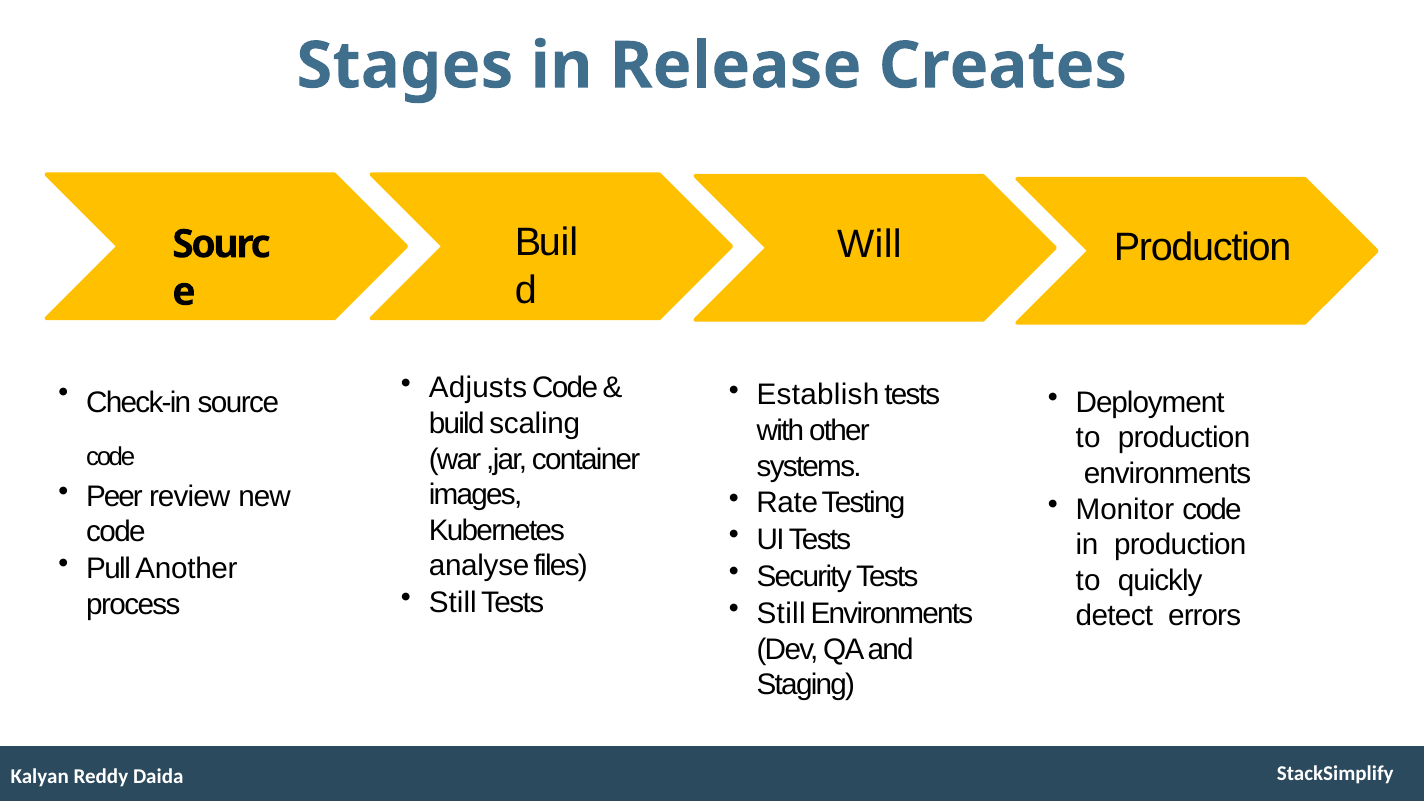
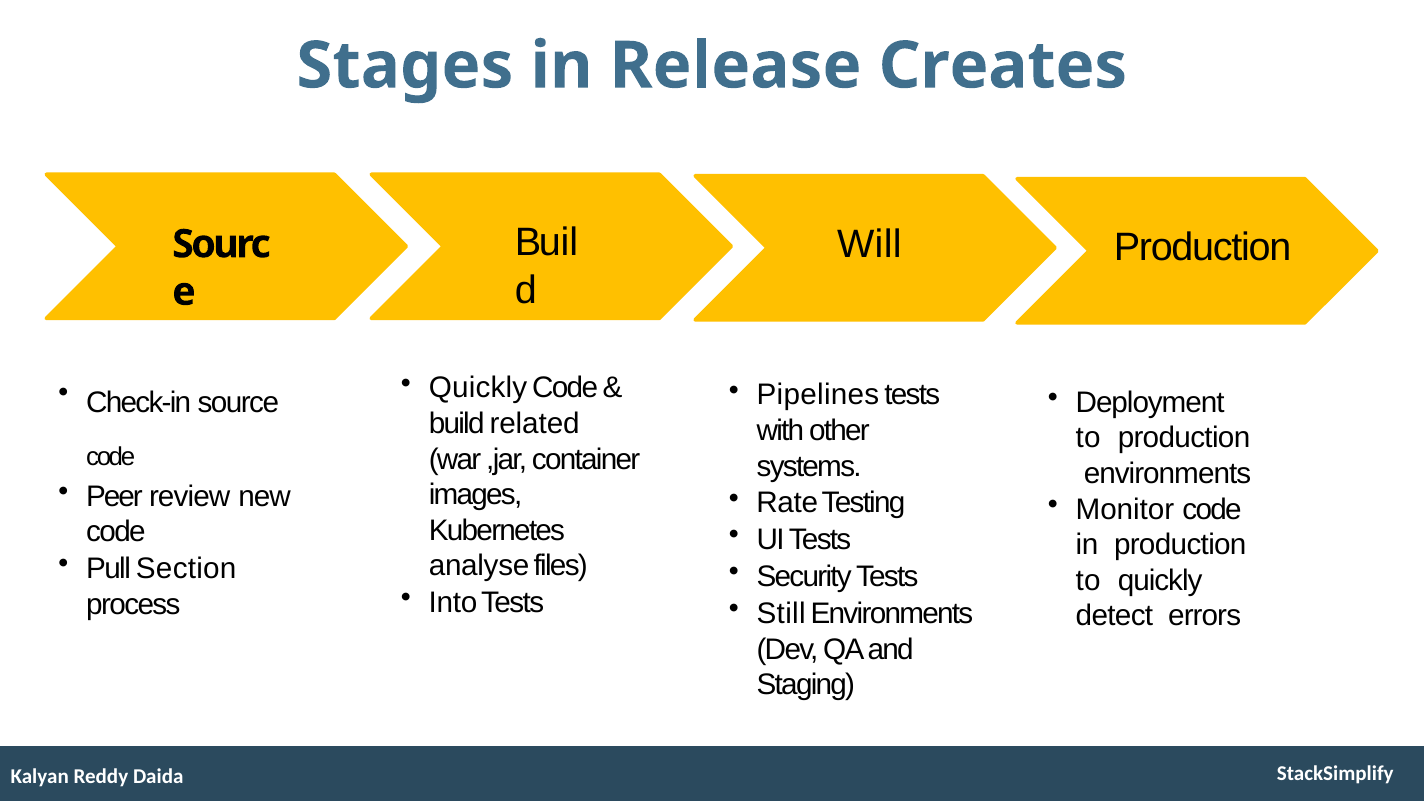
Adjusts at (478, 388): Adjusts -> Quickly
Establish: Establish -> Pipelines
scaling: scaling -> related
Another: Another -> Section
Still at (453, 603): Still -> Into
